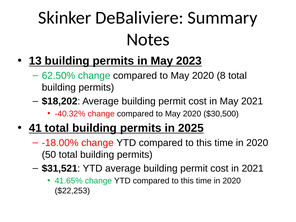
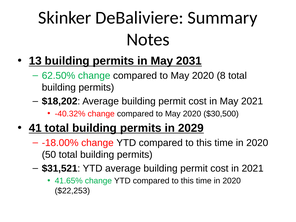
2023: 2023 -> 2031
2025: 2025 -> 2029
